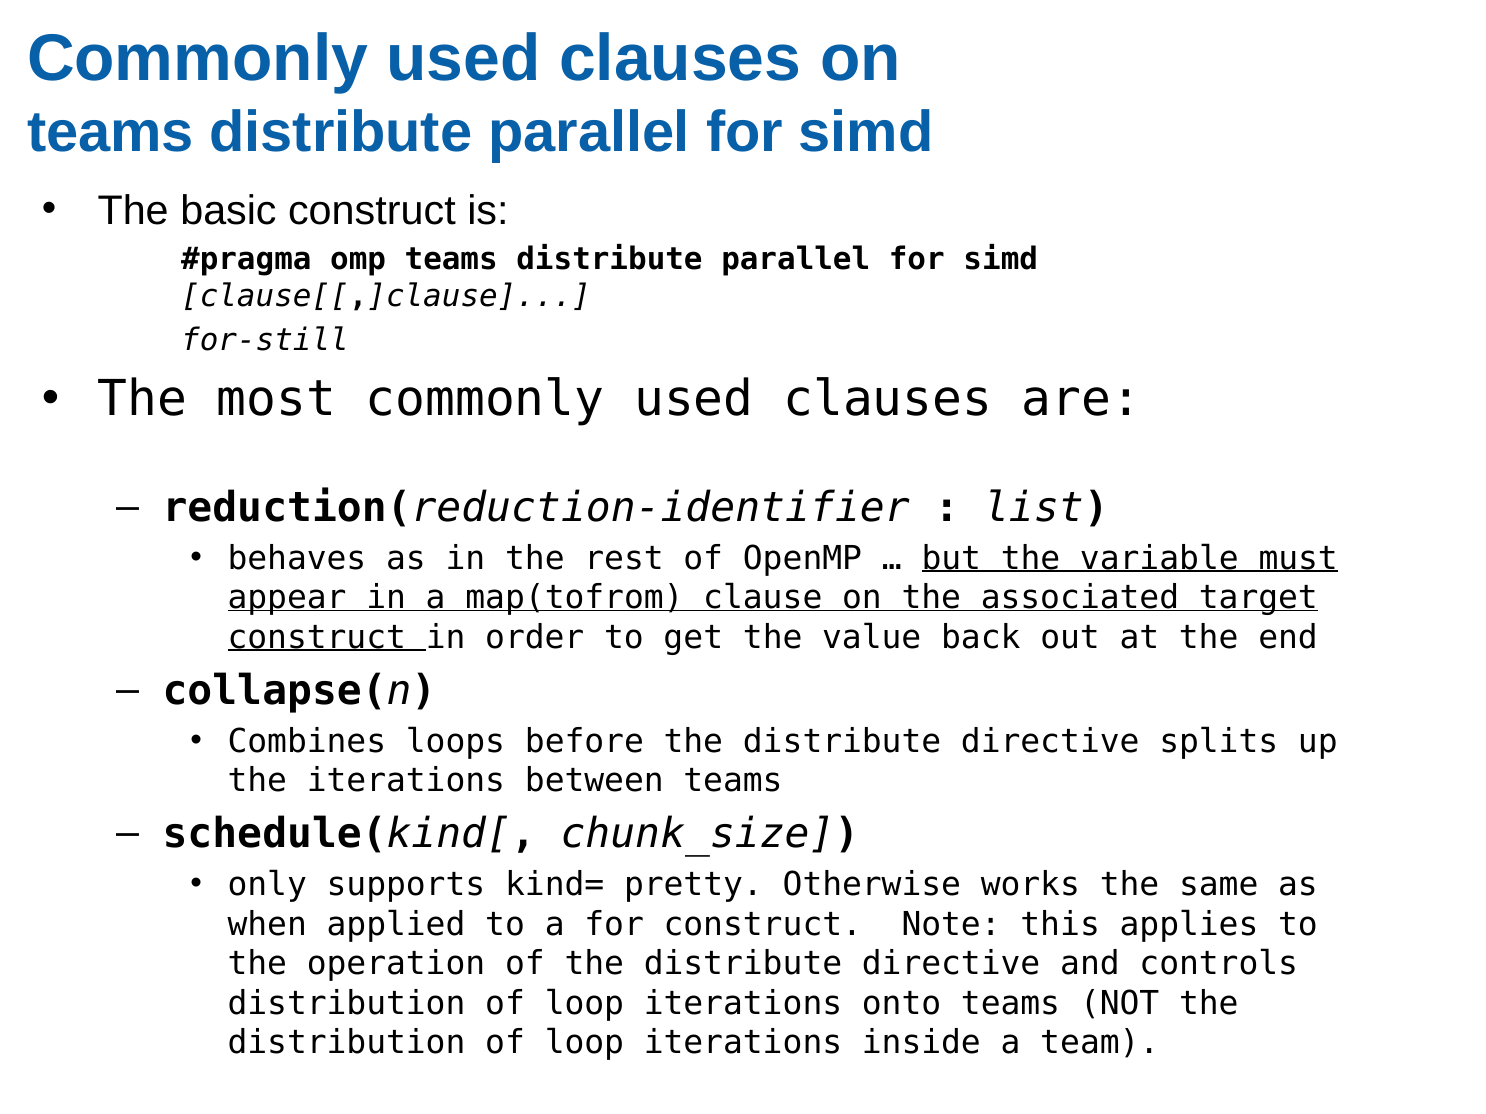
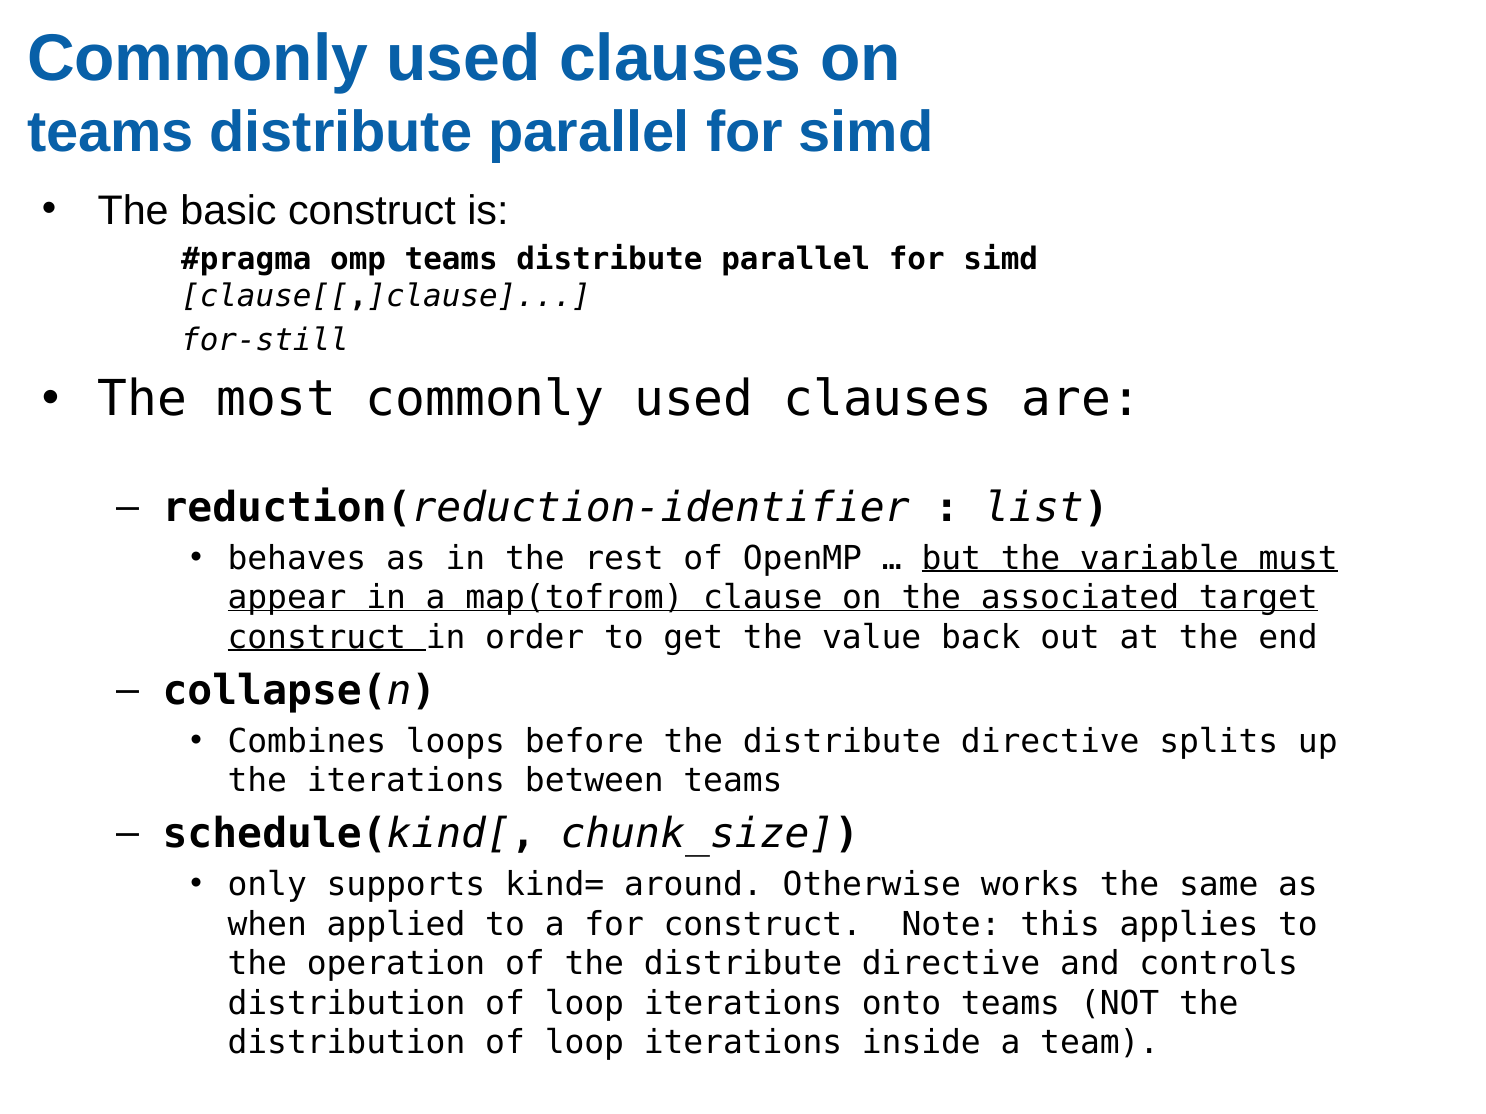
pretty: pretty -> around
